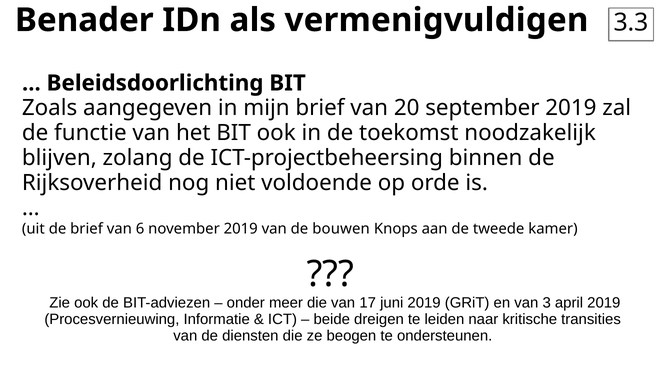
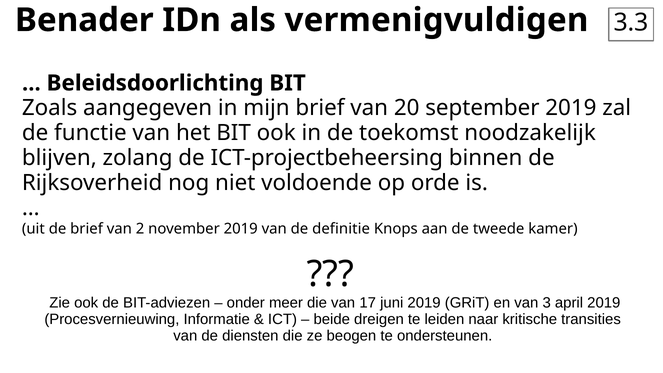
6: 6 -> 2
bouwen: bouwen -> definitie
